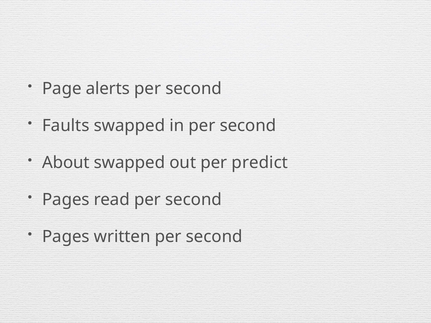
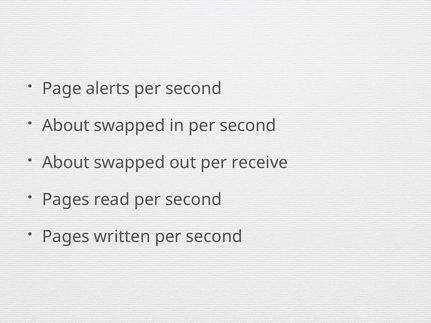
Faults at (66, 126): Faults -> About
predict: predict -> receive
